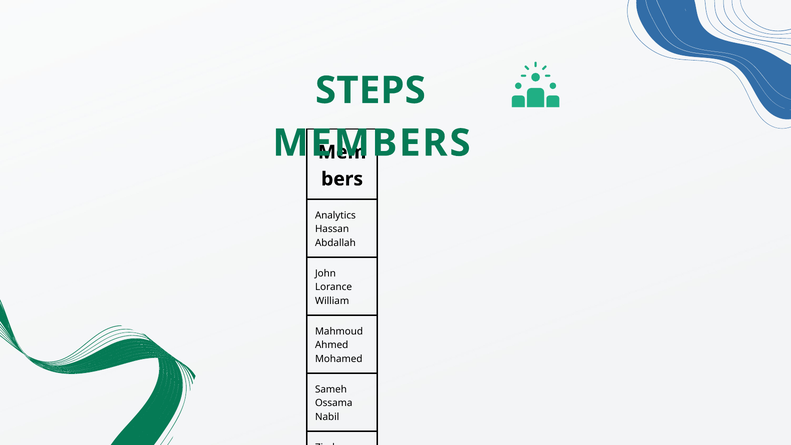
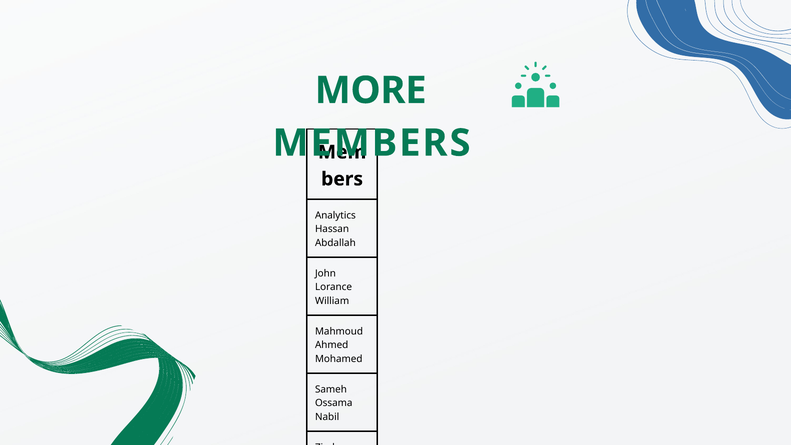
STEPS: STEPS -> MORE
